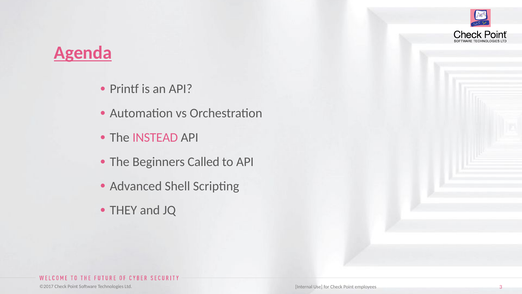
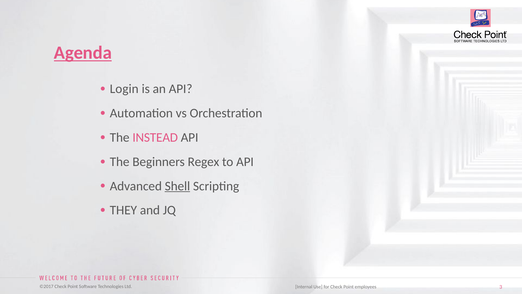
Printf: Printf -> Login
Called: Called -> Regex
Shell underline: none -> present
